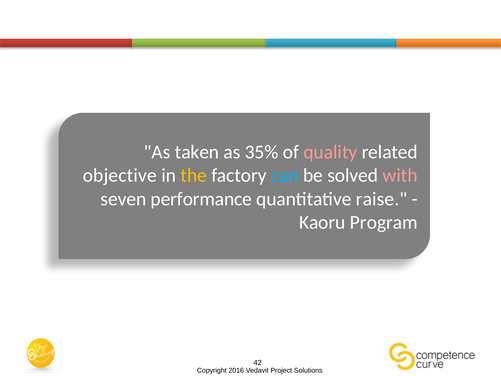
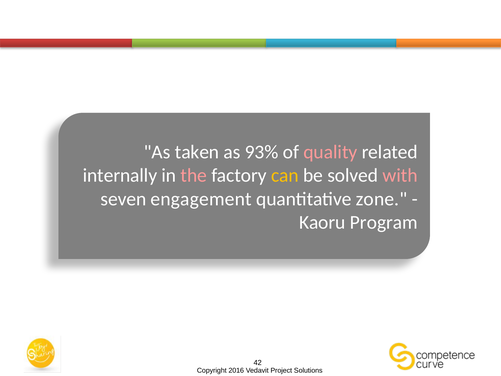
35%: 35% -> 93%
objective: objective -> internally
the colour: yellow -> pink
can colour: light blue -> yellow
performance: performance -> engagement
raise: raise -> zone
